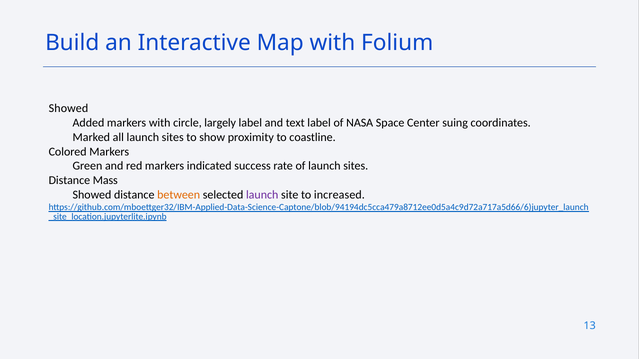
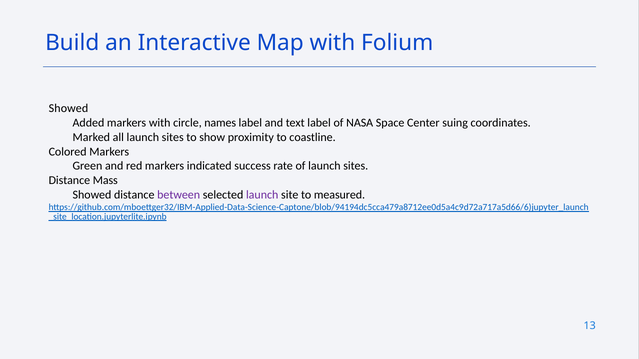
largely: largely -> names
between colour: orange -> purple
increased: increased -> measured
